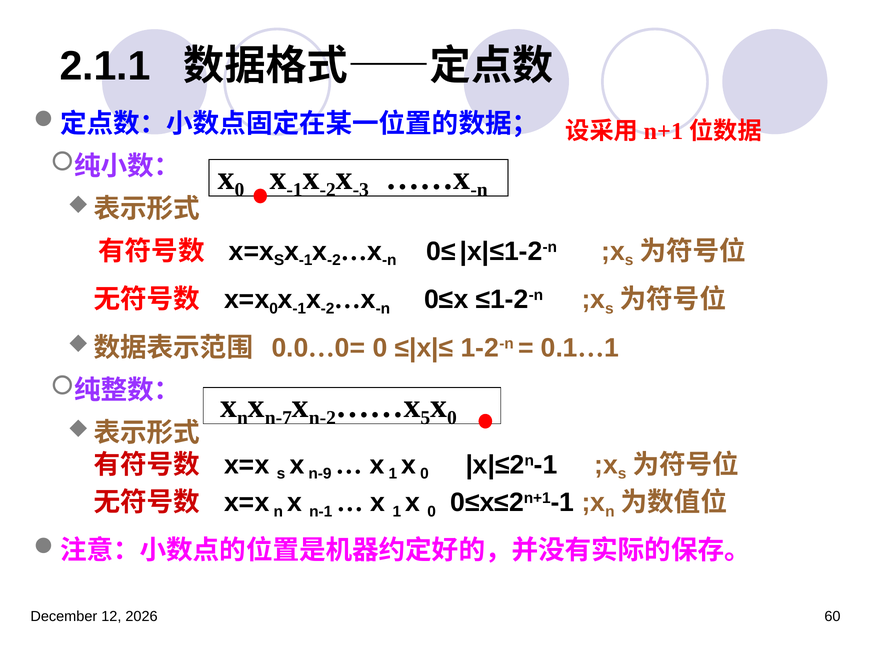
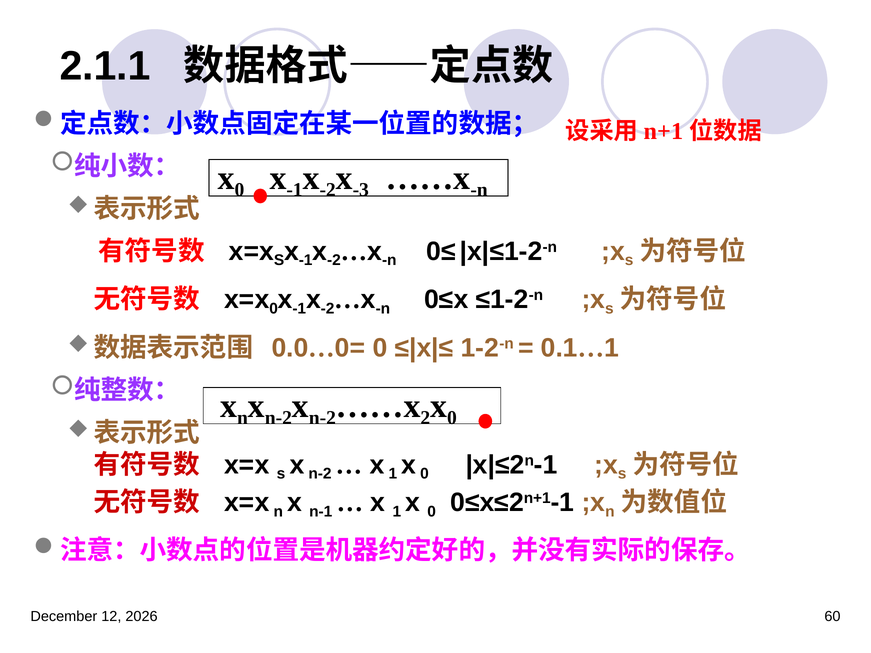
n x n-7: n-7 -> n-2
5: 5 -> 2
s x n-9: n-9 -> n-2
